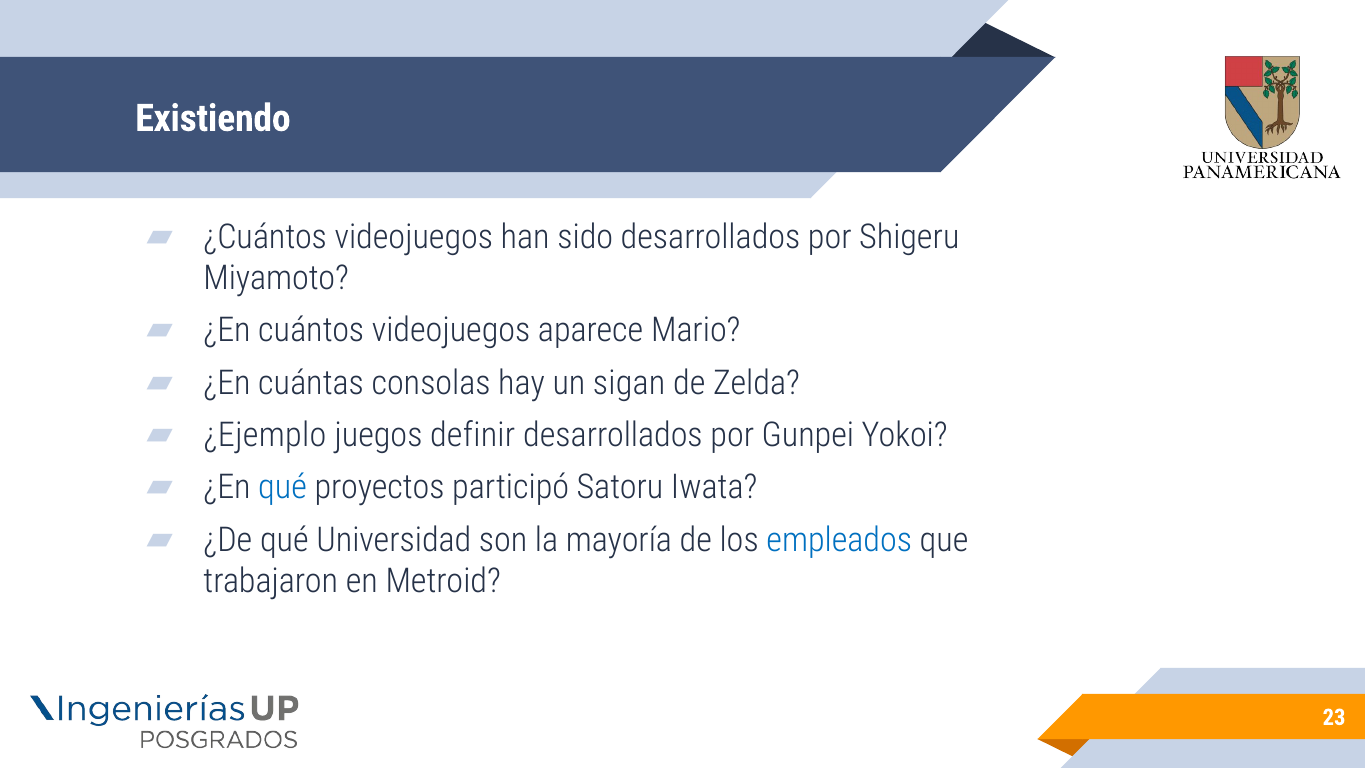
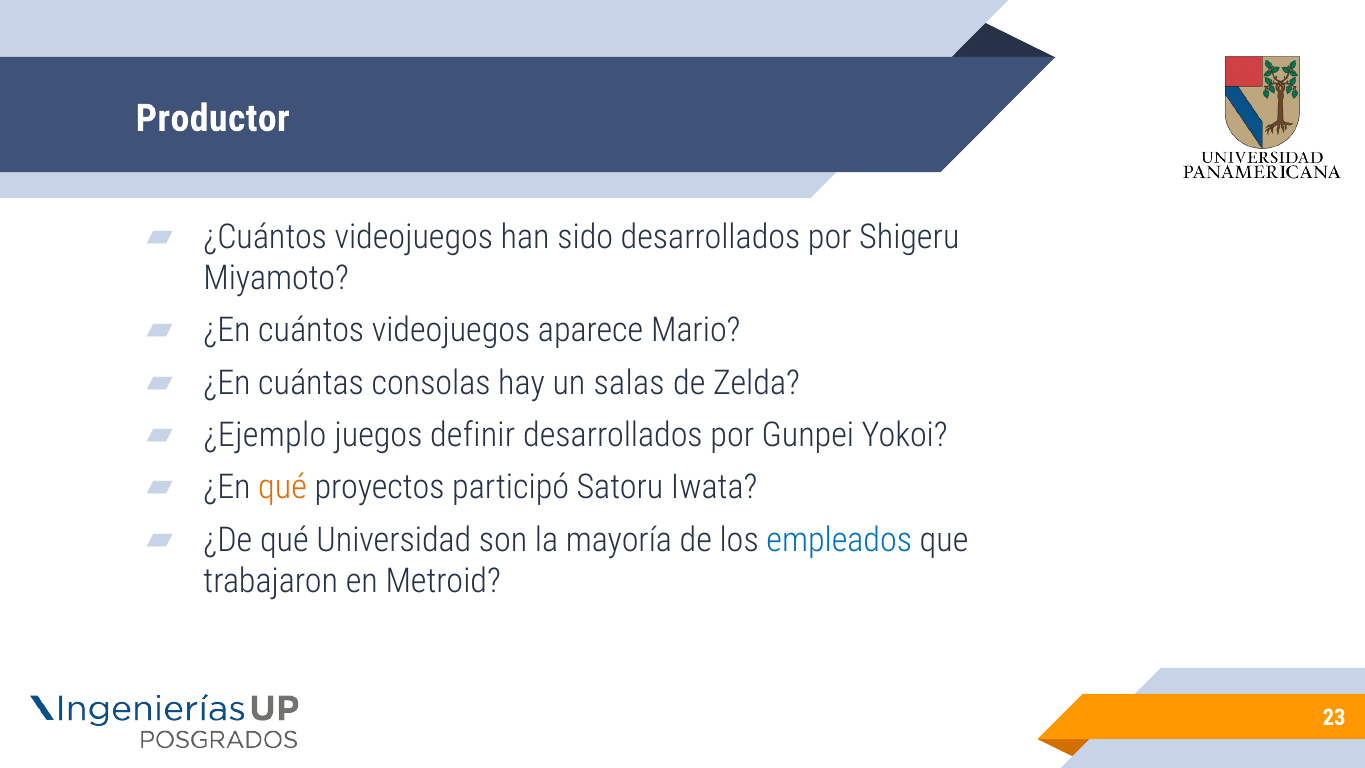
Existiendo: Existiendo -> Productor
sigan: sigan -> salas
qué at (283, 488) colour: blue -> orange
